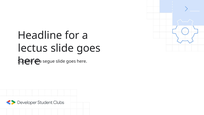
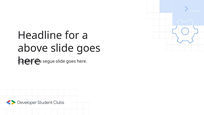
lectus: lectus -> above
